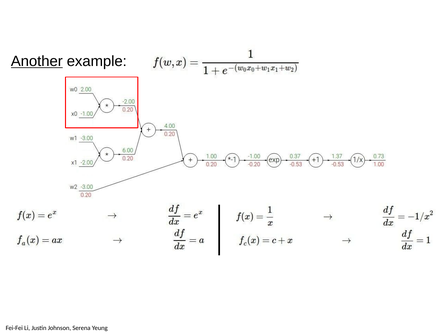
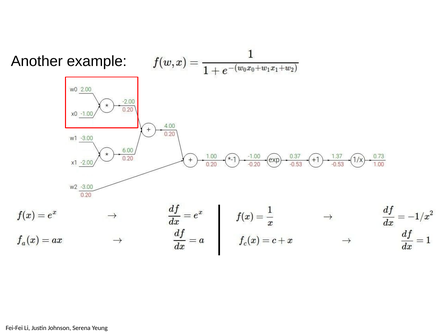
Another underline: present -> none
